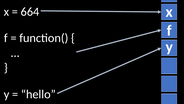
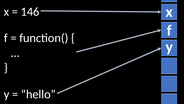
664: 664 -> 146
